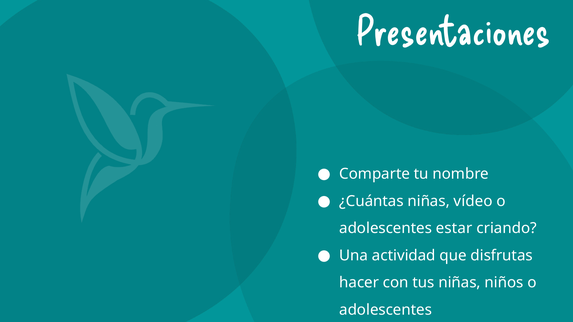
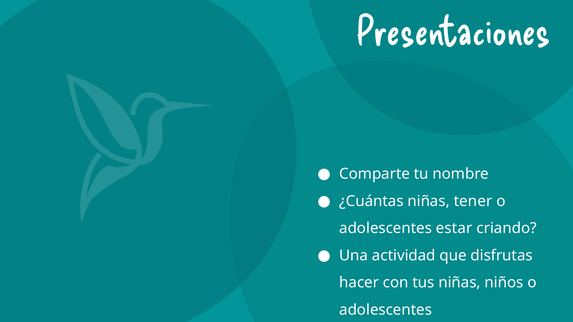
vídeo: vídeo -> tener
